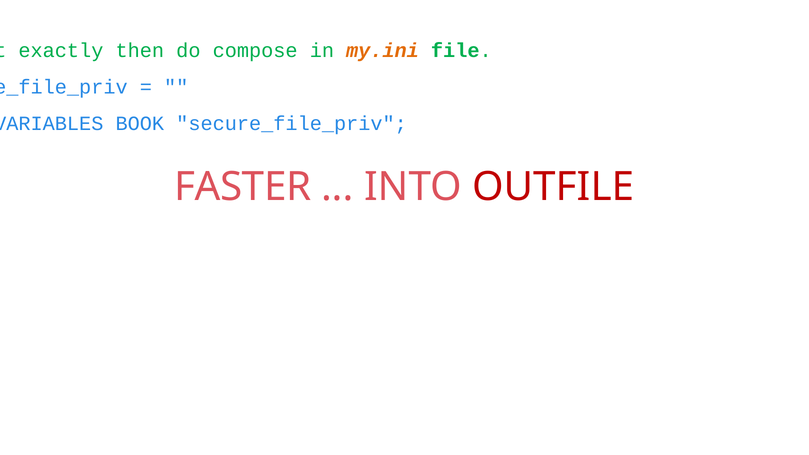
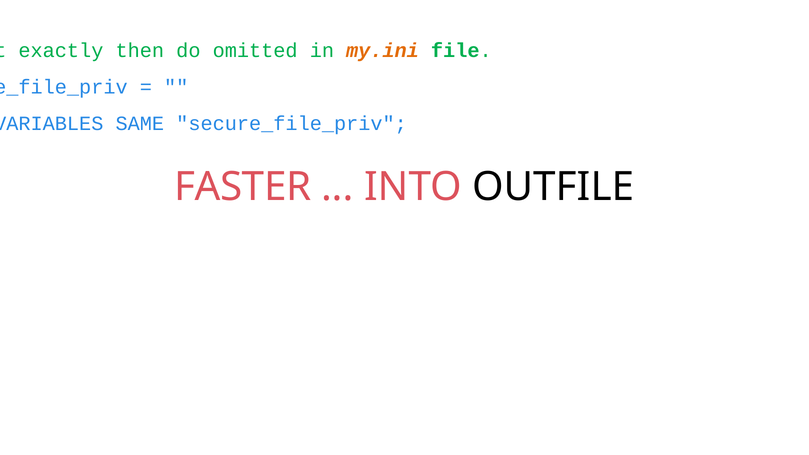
compose: compose -> omitted
BOOK: BOOK -> SAME
OUTFILE colour: red -> black
